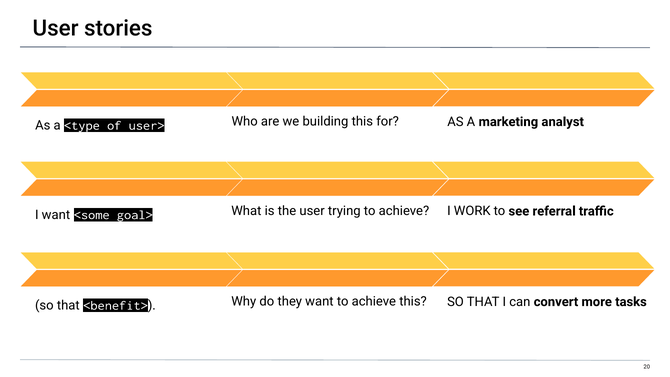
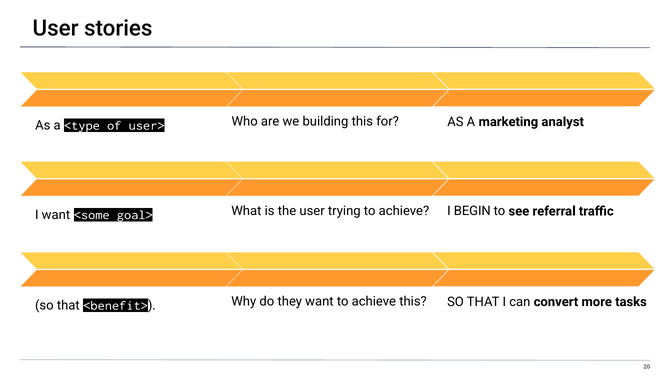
WORK: WORK -> BEGIN
